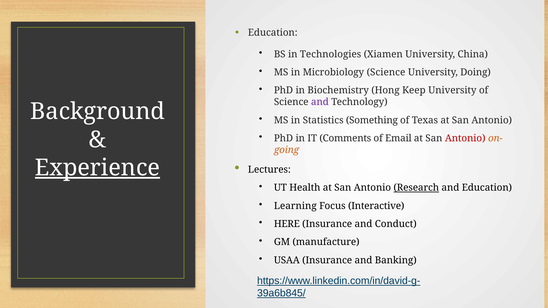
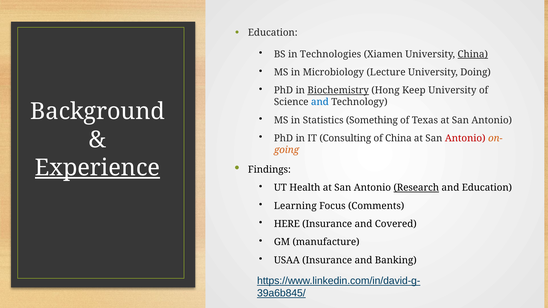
China at (473, 54) underline: none -> present
Microbiology Science: Science -> Lecture
Biochemistry underline: none -> present
and at (320, 102) colour: purple -> blue
Comments: Comments -> Consulting
of Email: Email -> China
Lectures: Lectures -> Findings
Interactive: Interactive -> Comments
Conduct: Conduct -> Covered
